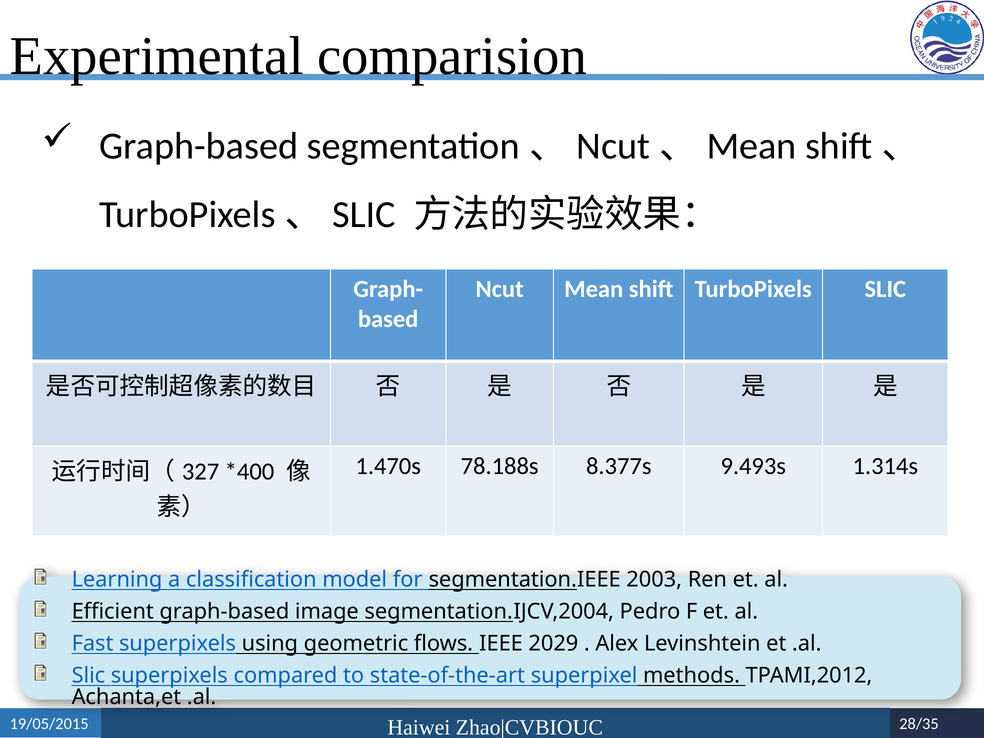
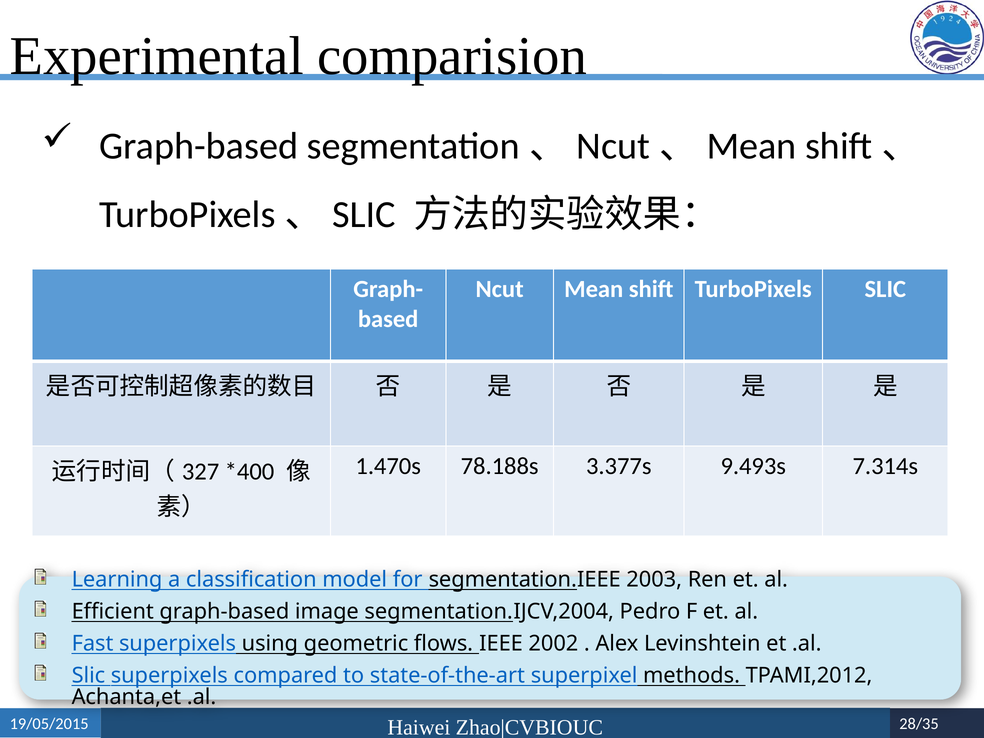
8.377s: 8.377s -> 3.377s
1.314s: 1.314s -> 7.314s
2029: 2029 -> 2002
